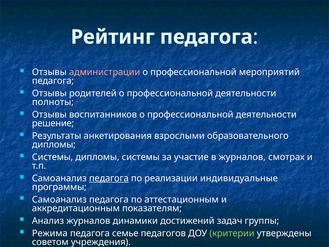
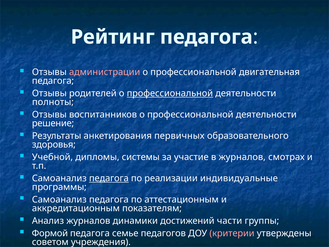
мероприятий: мероприятий -> двигательная
профессиональной at (170, 93) underline: none -> present
взрослыми: взрослыми -> первичных
дипломы at (54, 144): дипломы -> здоровья
Системы at (53, 157): Системы -> Учебной
задач: задач -> части
Режима: Режима -> Формой
критерии colour: light green -> pink
